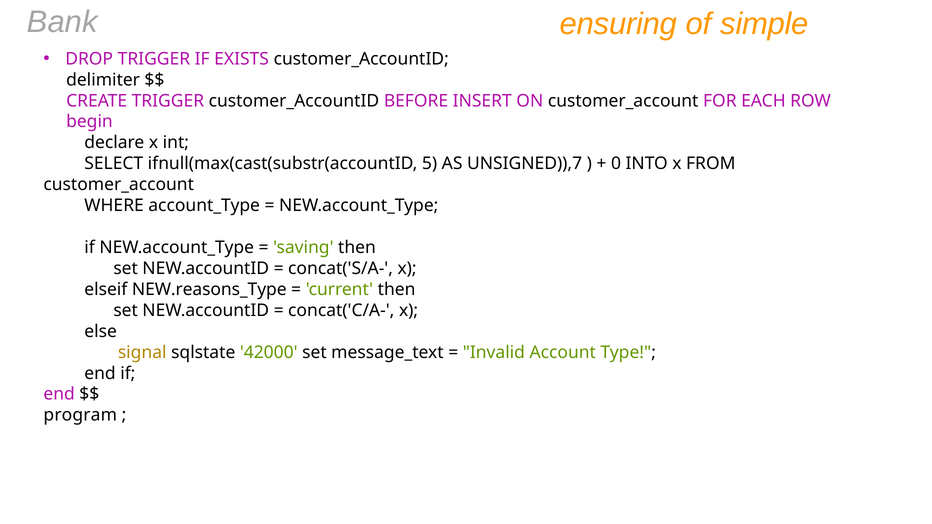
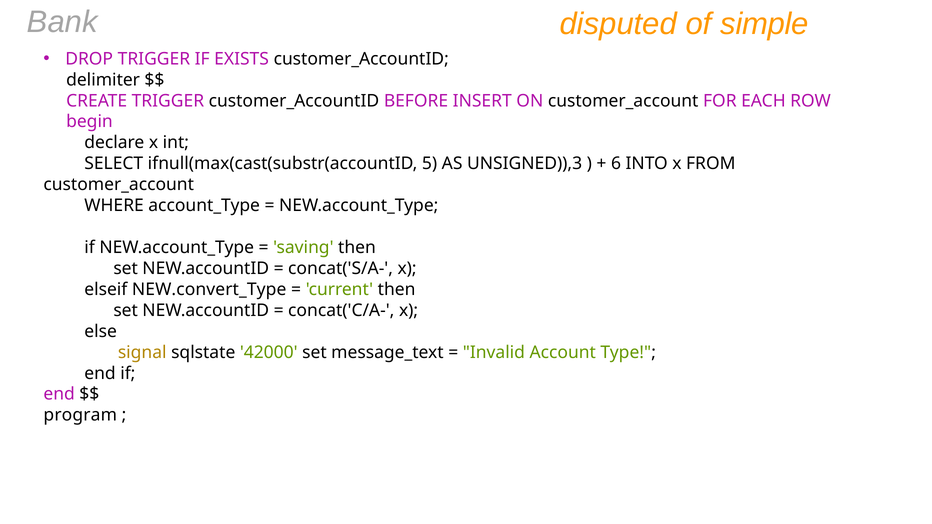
ensuring: ensuring -> disputed
UNSIGNED)),7: UNSIGNED)),7 -> UNSIGNED)),3
0: 0 -> 6
NEW.reasons_Type: NEW.reasons_Type -> NEW.convert_Type
